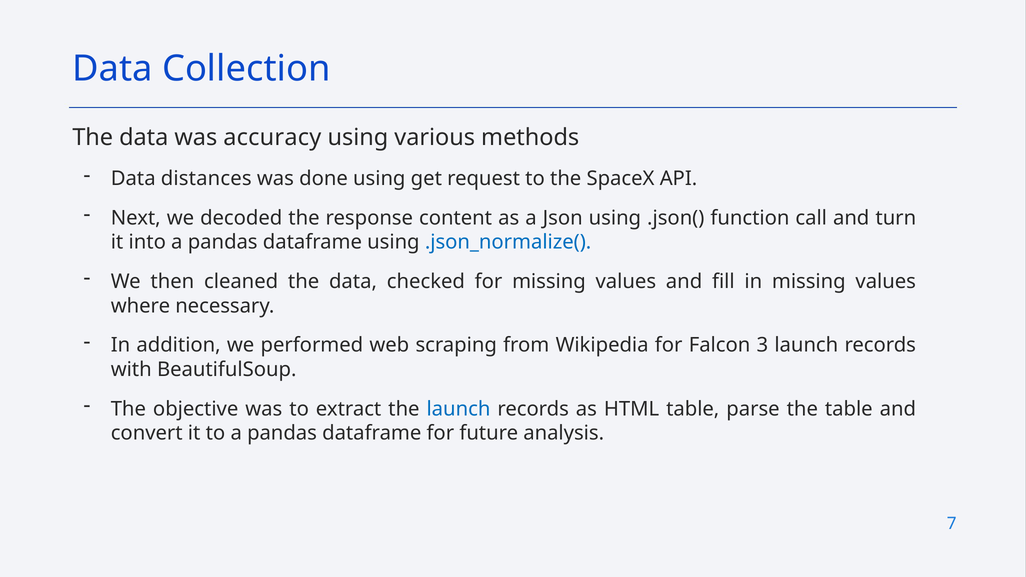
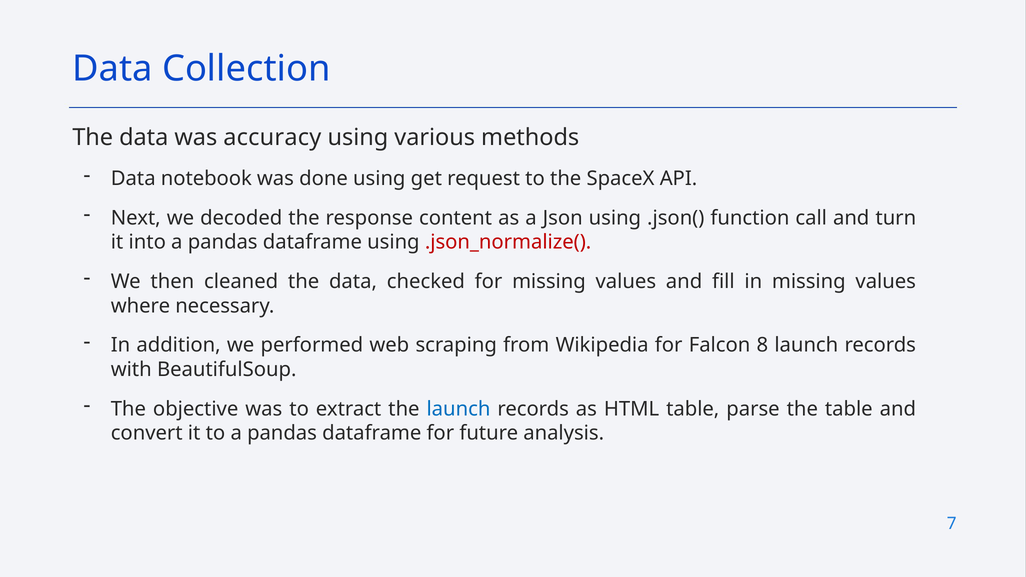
distances: distances -> notebook
.json_normalize( colour: blue -> red
3: 3 -> 8
